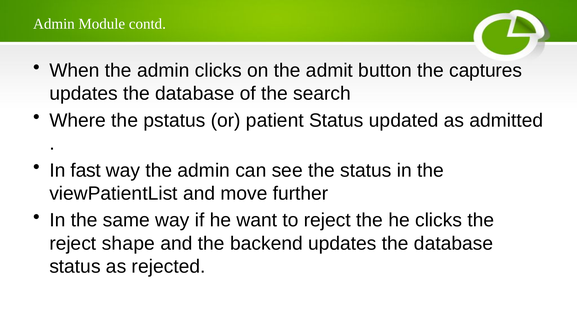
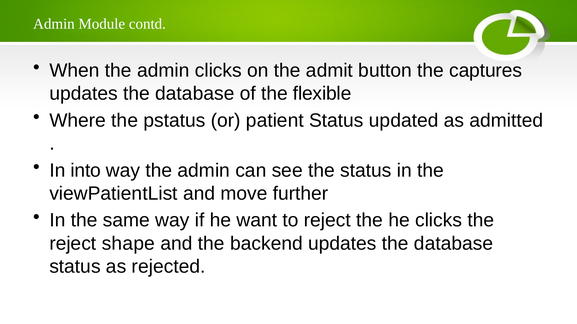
search: search -> flexible
fast: fast -> into
